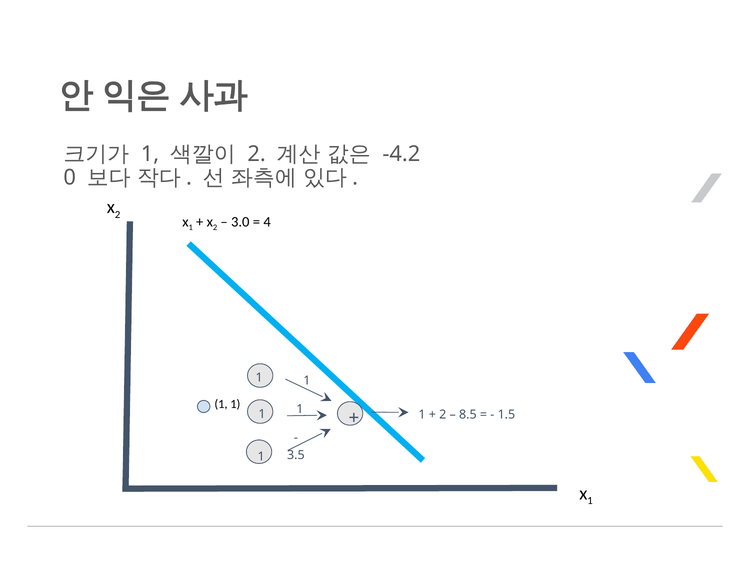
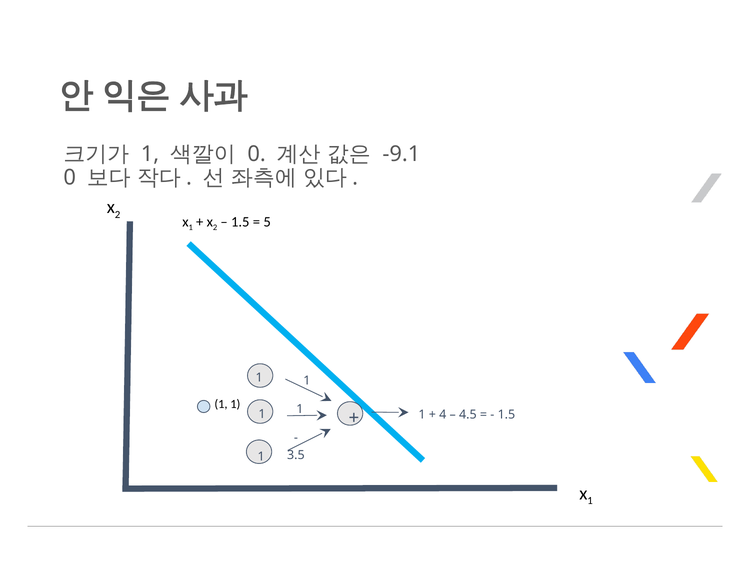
2 at (257, 154): 2 -> 0
-4.2: -4.2 -> -9.1
3.0 at (240, 222): 3.0 -> 1.5
4: 4 -> 5
2 at (443, 415): 2 -> 4
8.5: 8.5 -> 4.5
